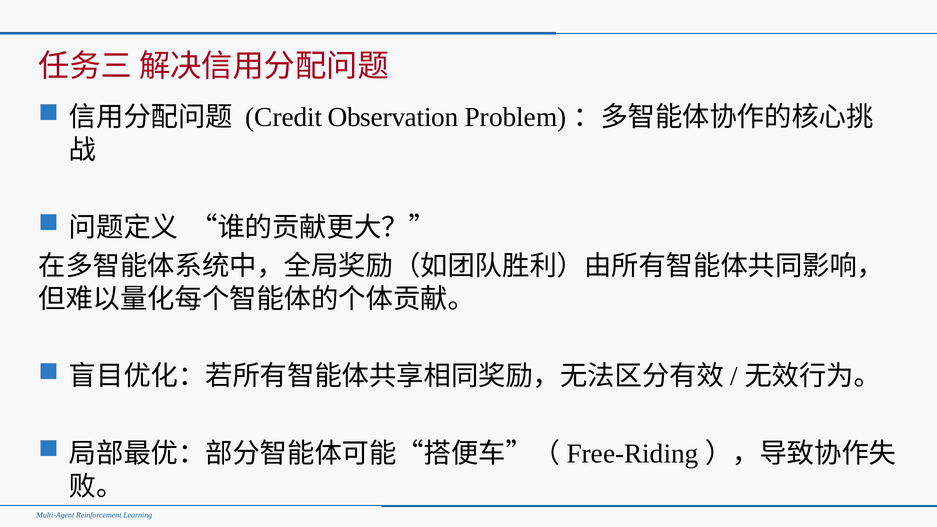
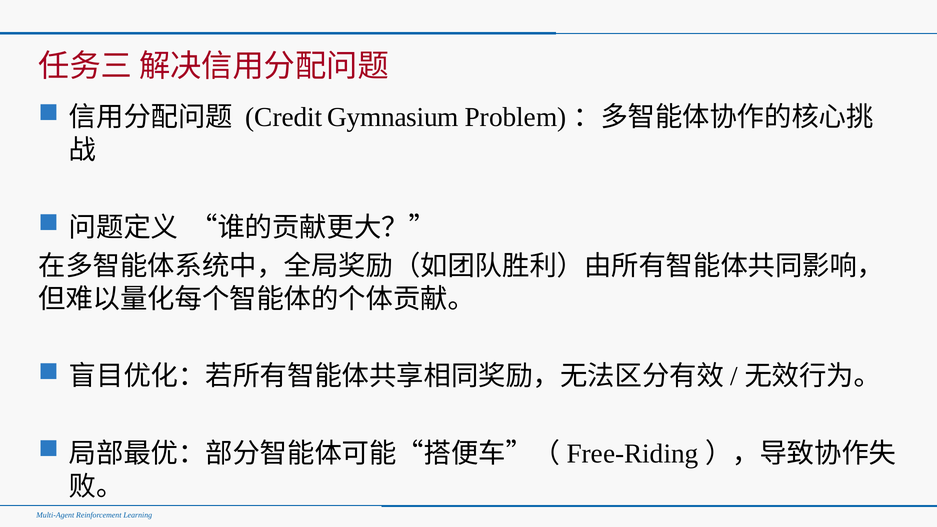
Observation: Observation -> Gymnasium
